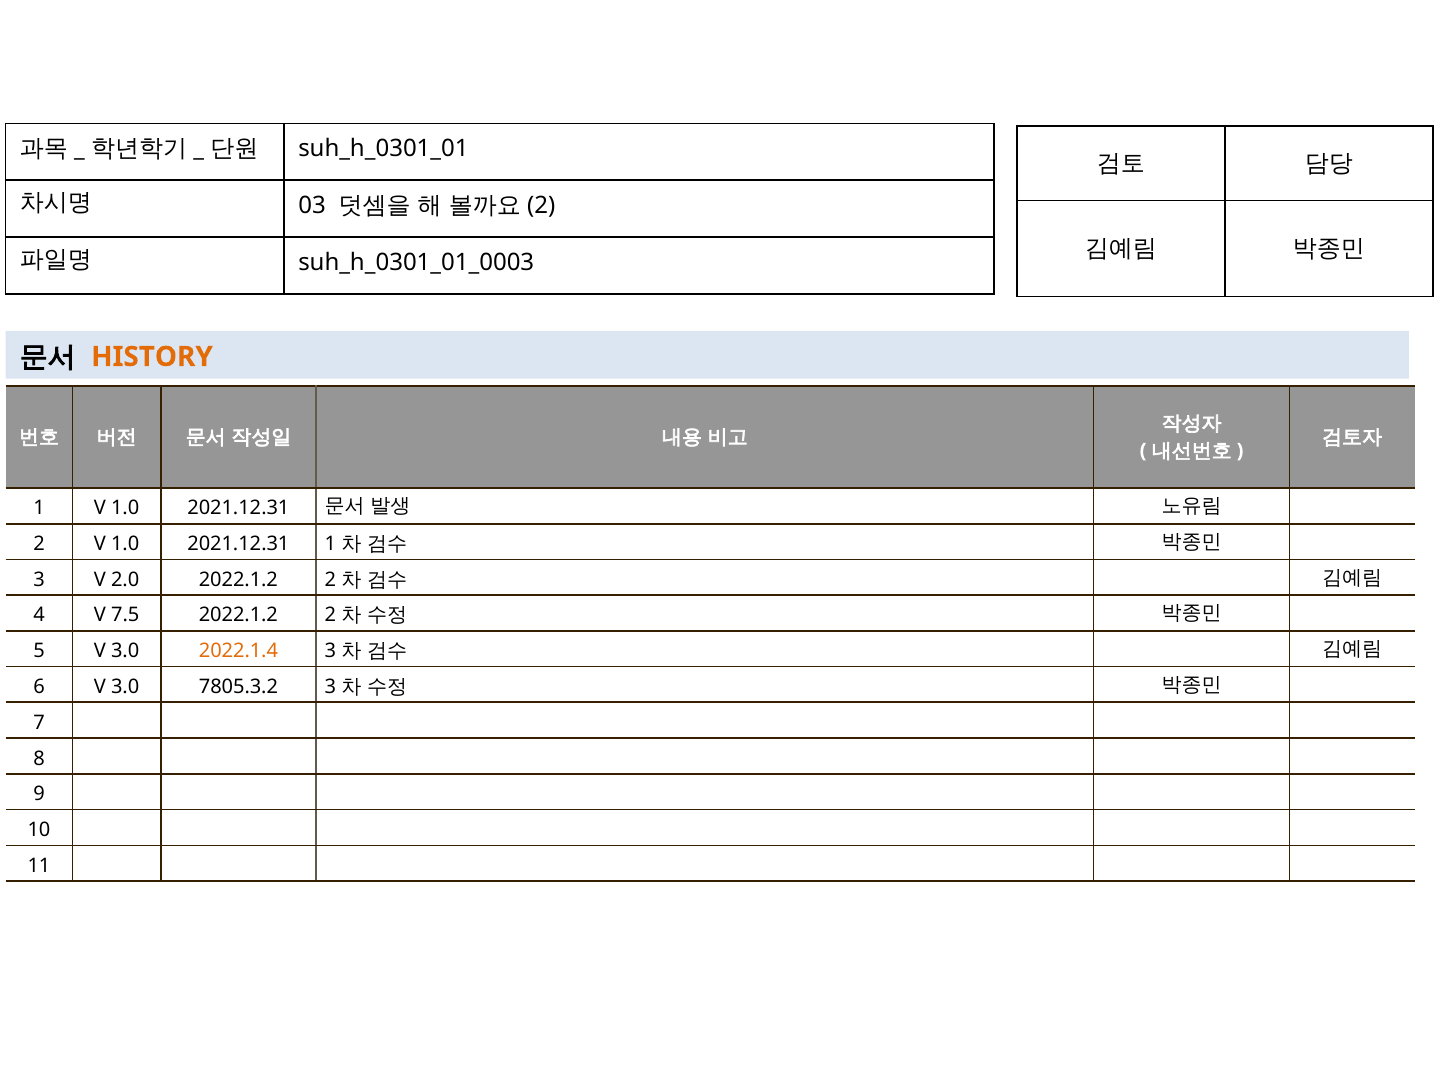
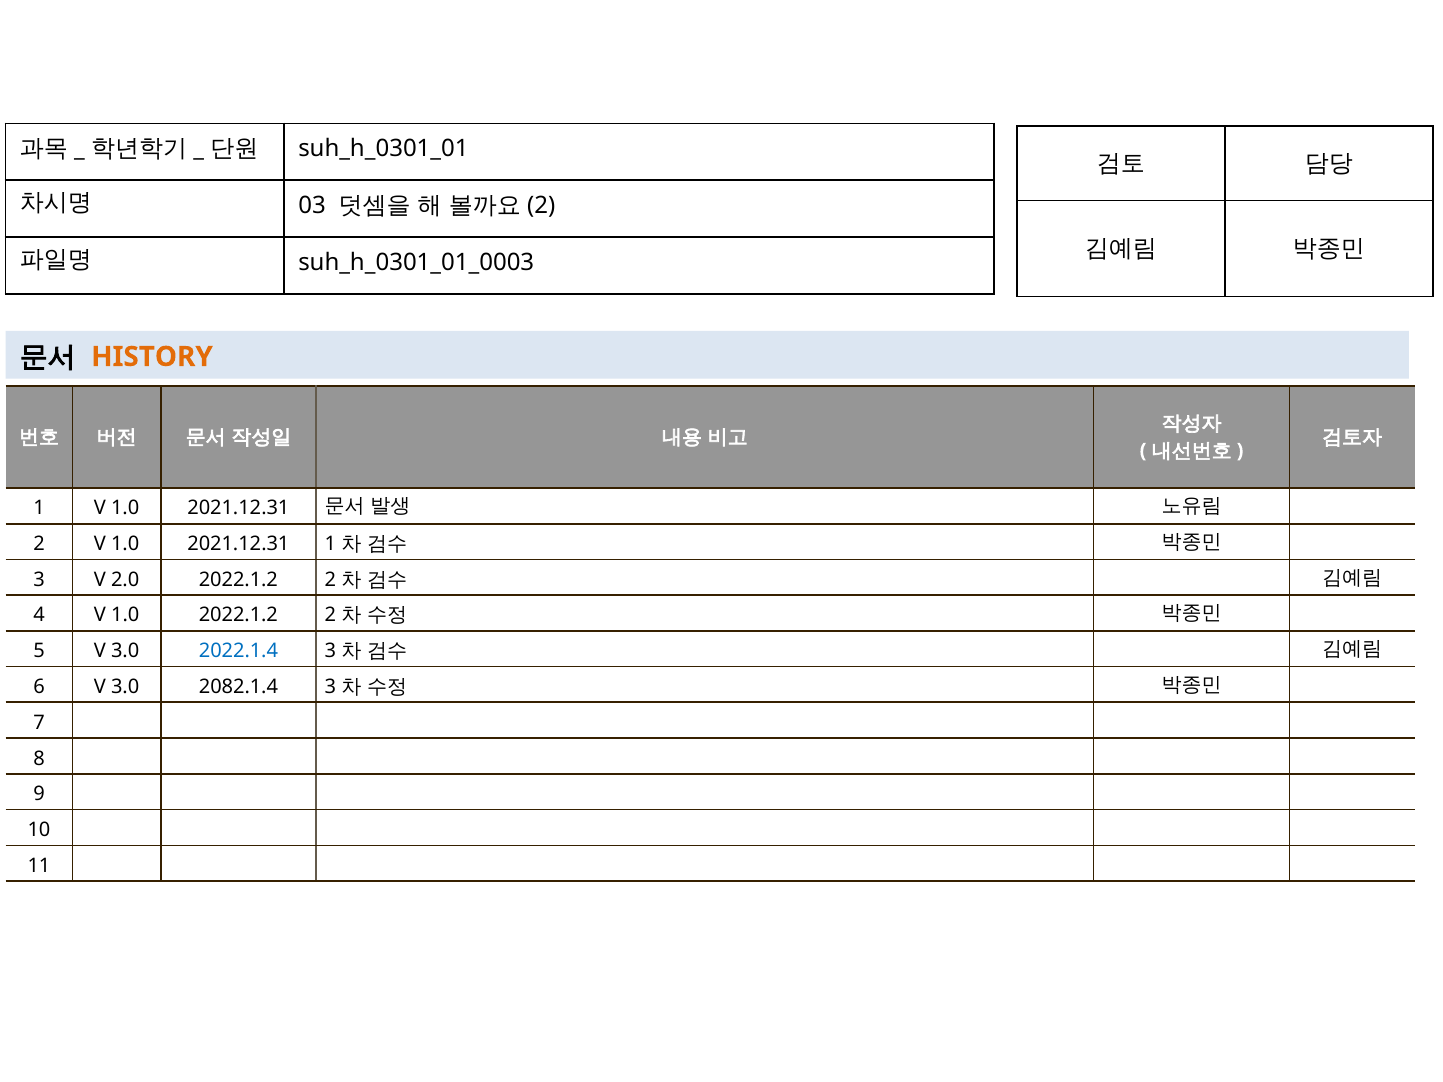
4 V 7.5: 7.5 -> 1.0
2022.1.4 colour: orange -> blue
7805.3.2: 7805.3.2 -> 2082.1.4
